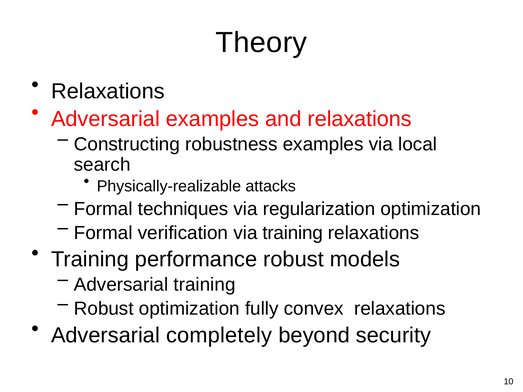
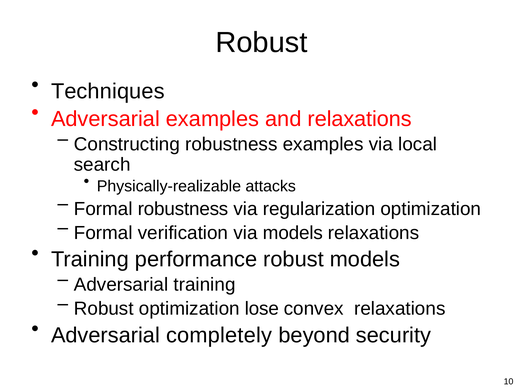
Theory at (261, 43): Theory -> Robust
Relaxations at (108, 91): Relaxations -> Techniques
Formal techniques: techniques -> robustness
via training: training -> models
fully: fully -> lose
